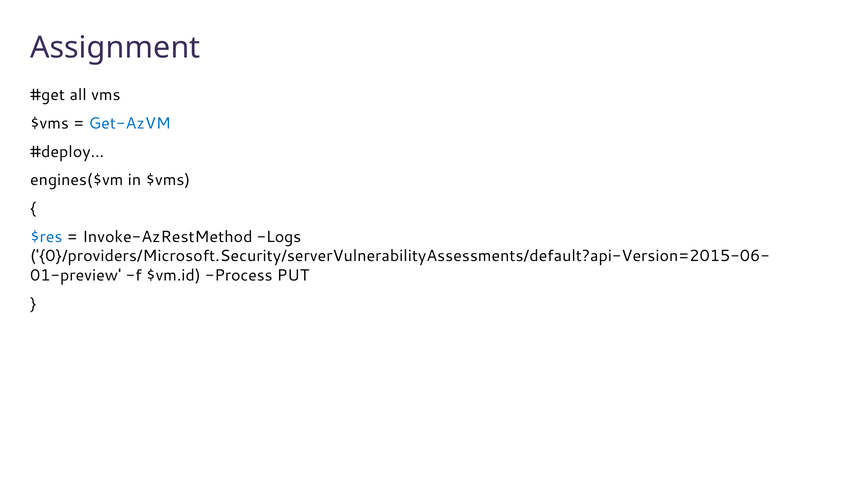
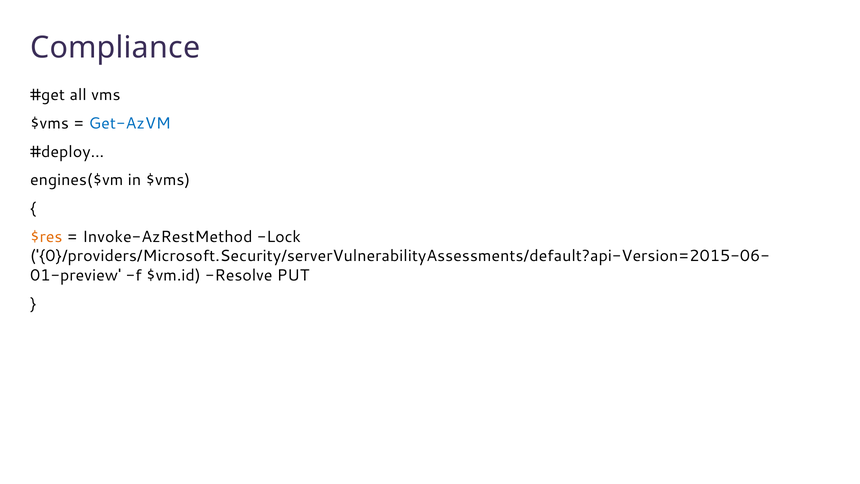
Assignment: Assignment -> Compliance
$res colour: blue -> orange
Logs: Logs -> Lock
Process: Process -> Resolve
